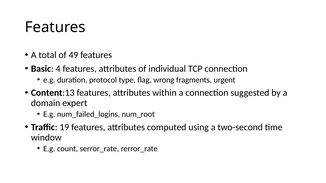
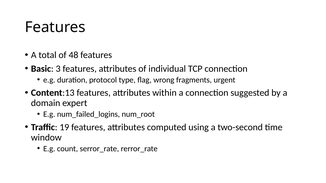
49: 49 -> 48
4: 4 -> 3
